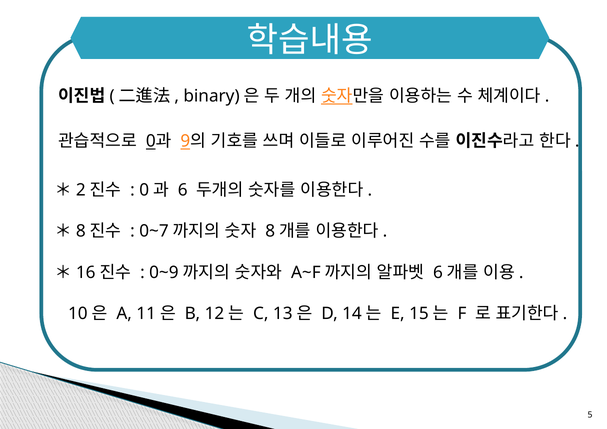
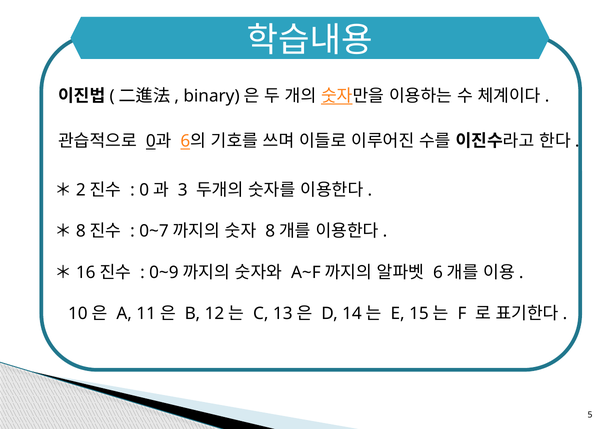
9 at (185, 141): 9 -> 6
6 at (183, 190): 6 -> 3
